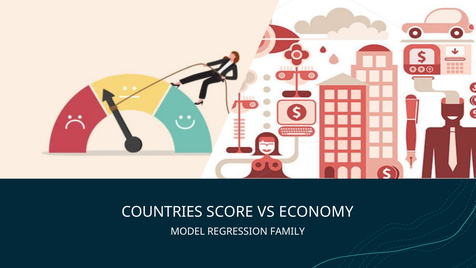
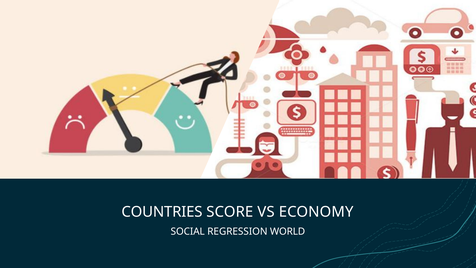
MODEL: MODEL -> SOCIAL
FAMILY: FAMILY -> WORLD
